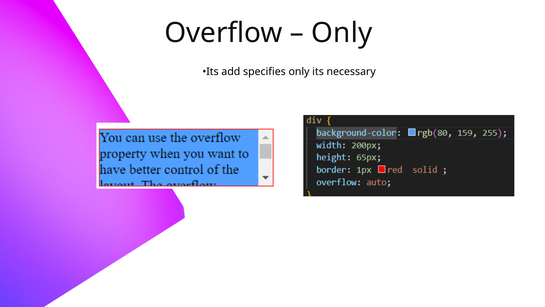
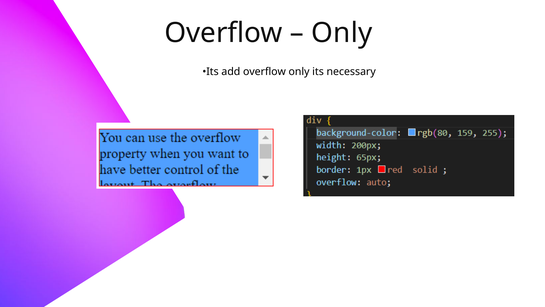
add specifies: specifies -> overflow
